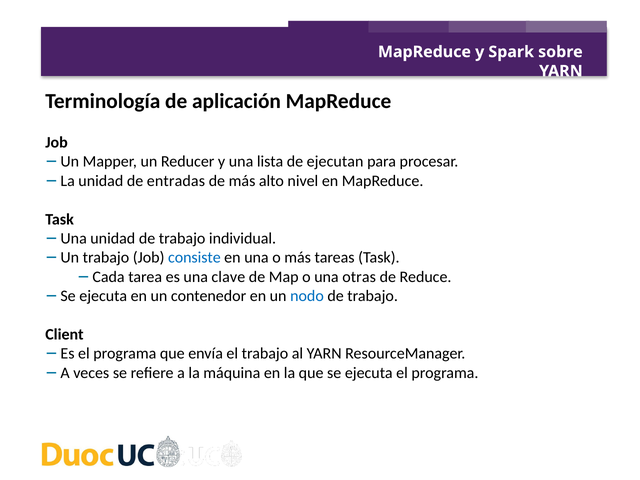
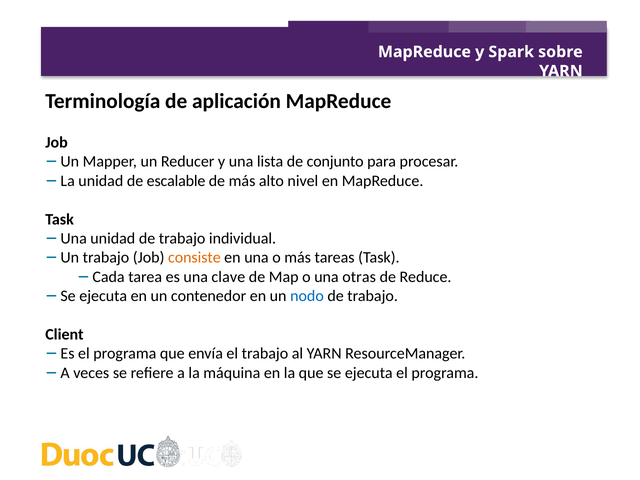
ejecutan: ejecutan -> conjunto
entradas: entradas -> escalable
consiste colour: blue -> orange
